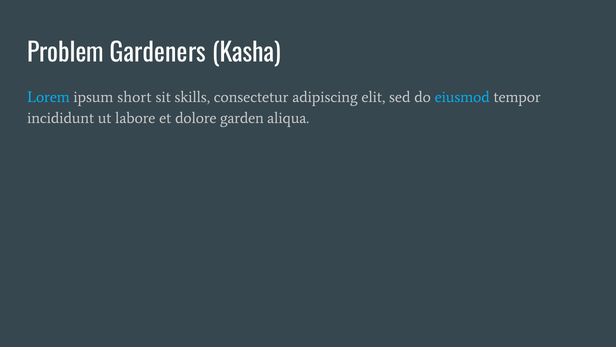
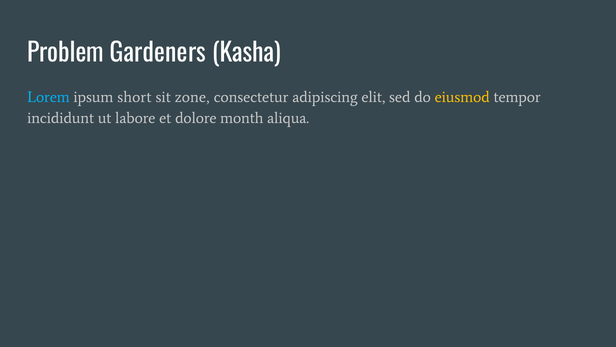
skills: skills -> zone
eiusmod colour: light blue -> yellow
garden: garden -> month
